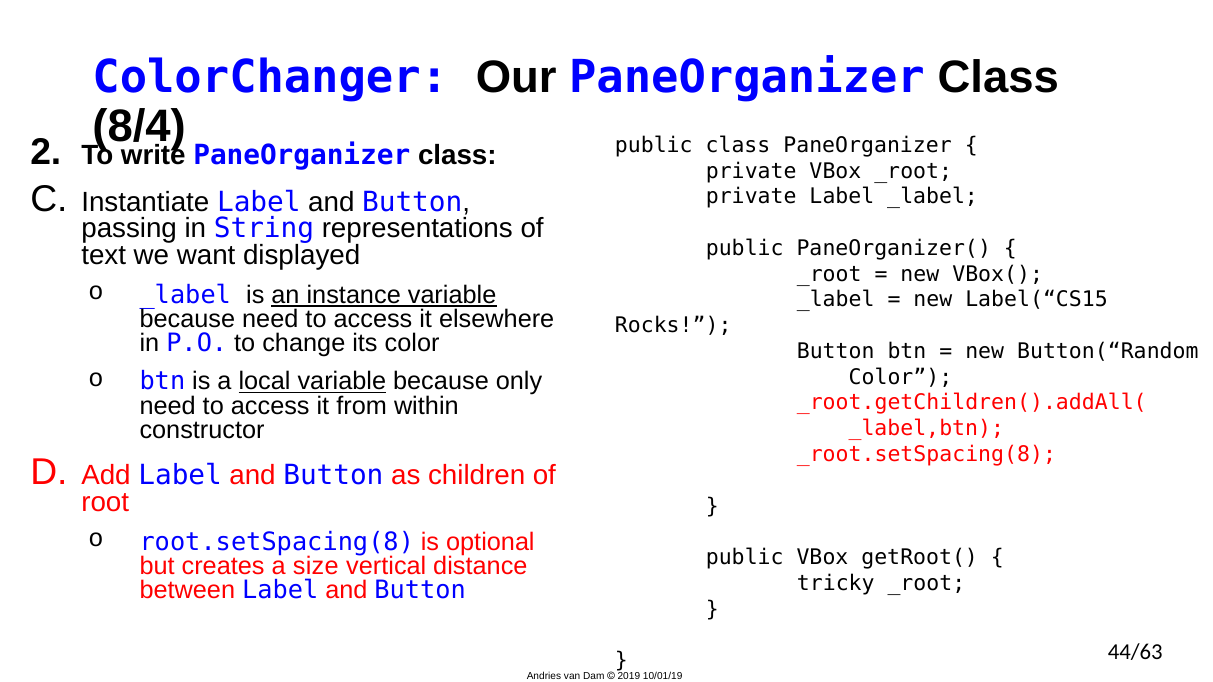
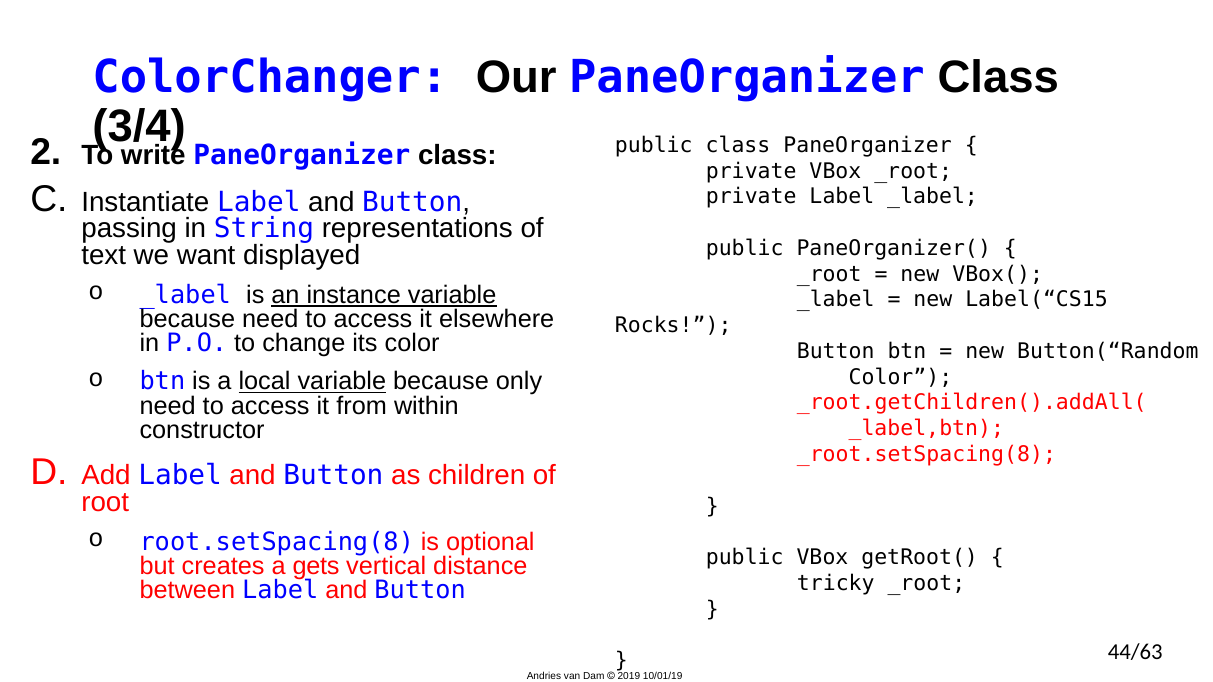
8/4: 8/4 -> 3/4
size: size -> gets
